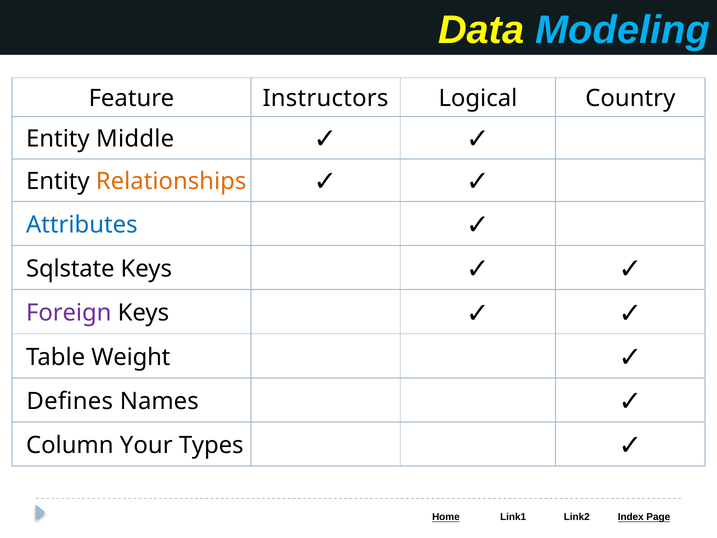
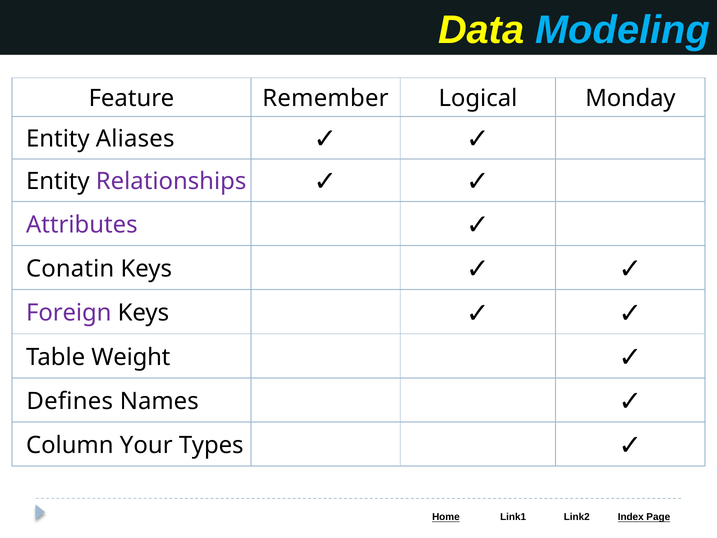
Instructors: Instructors -> Remember
Country: Country -> Monday
Middle: Middle -> Aliases
Relationships colour: orange -> purple
Attributes colour: blue -> purple
Sqlstate: Sqlstate -> Conatin
